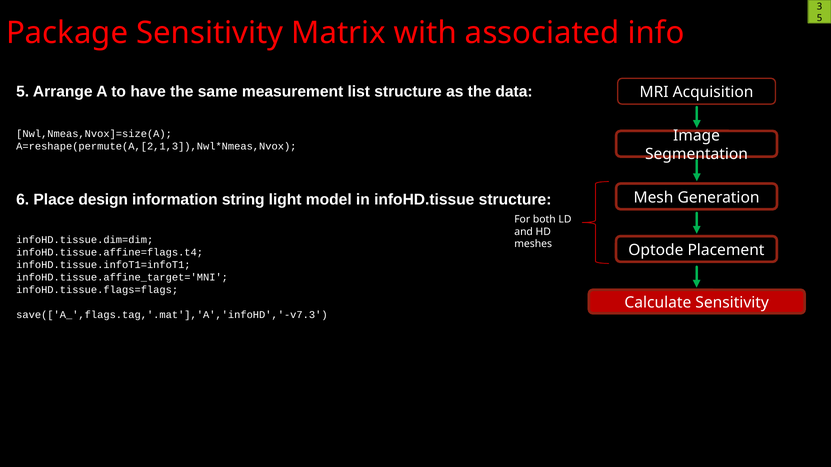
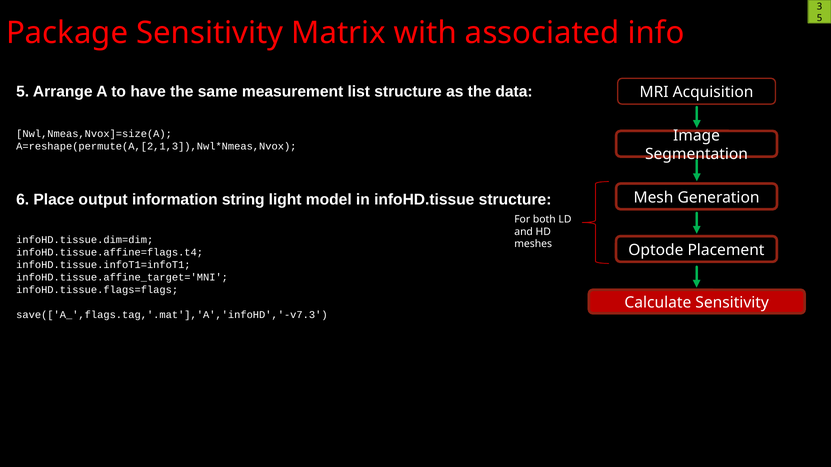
design: design -> output
